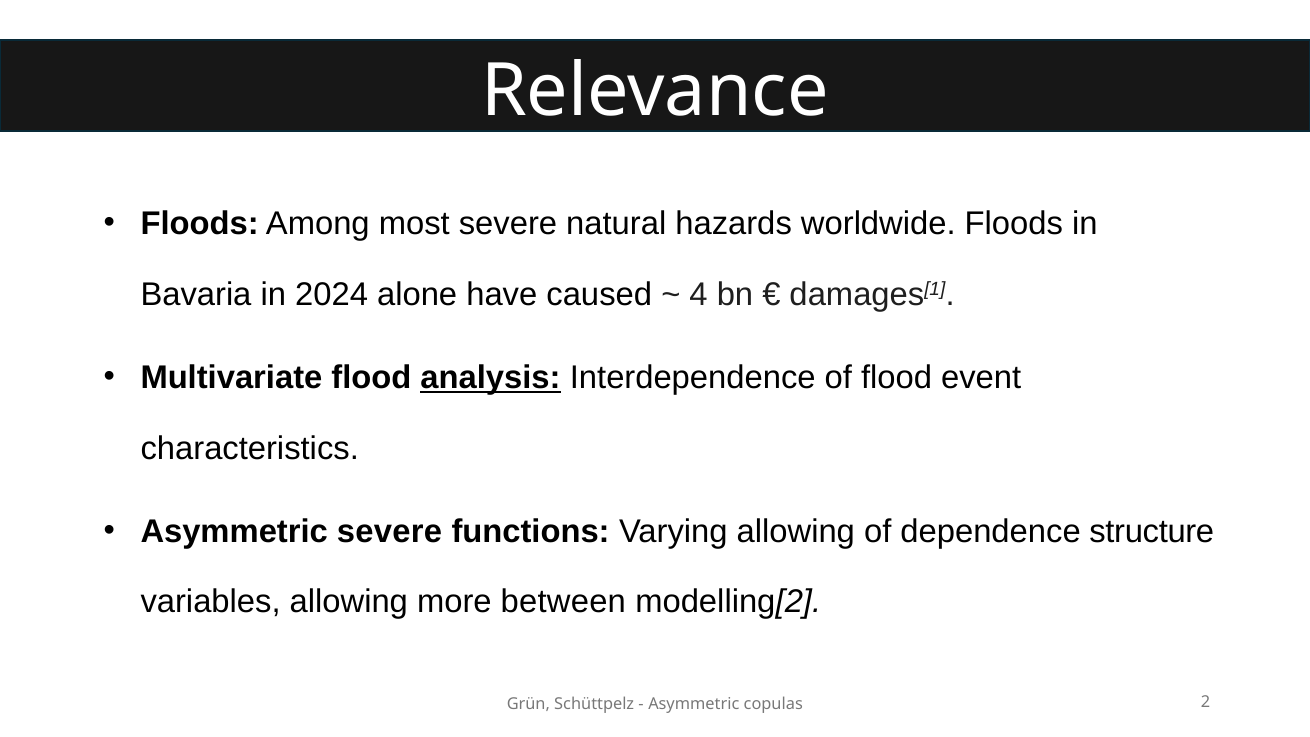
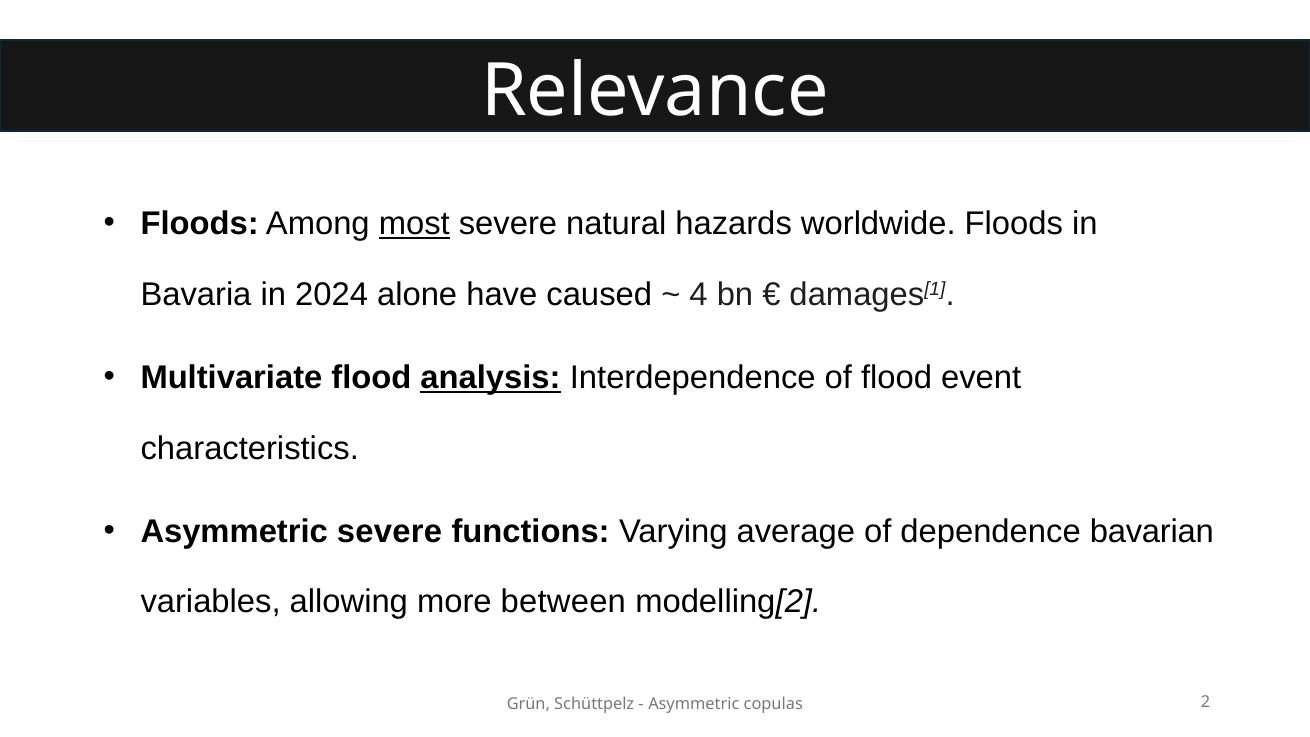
most underline: none -> present
Varying allowing: allowing -> average
structure: structure -> bavarian
